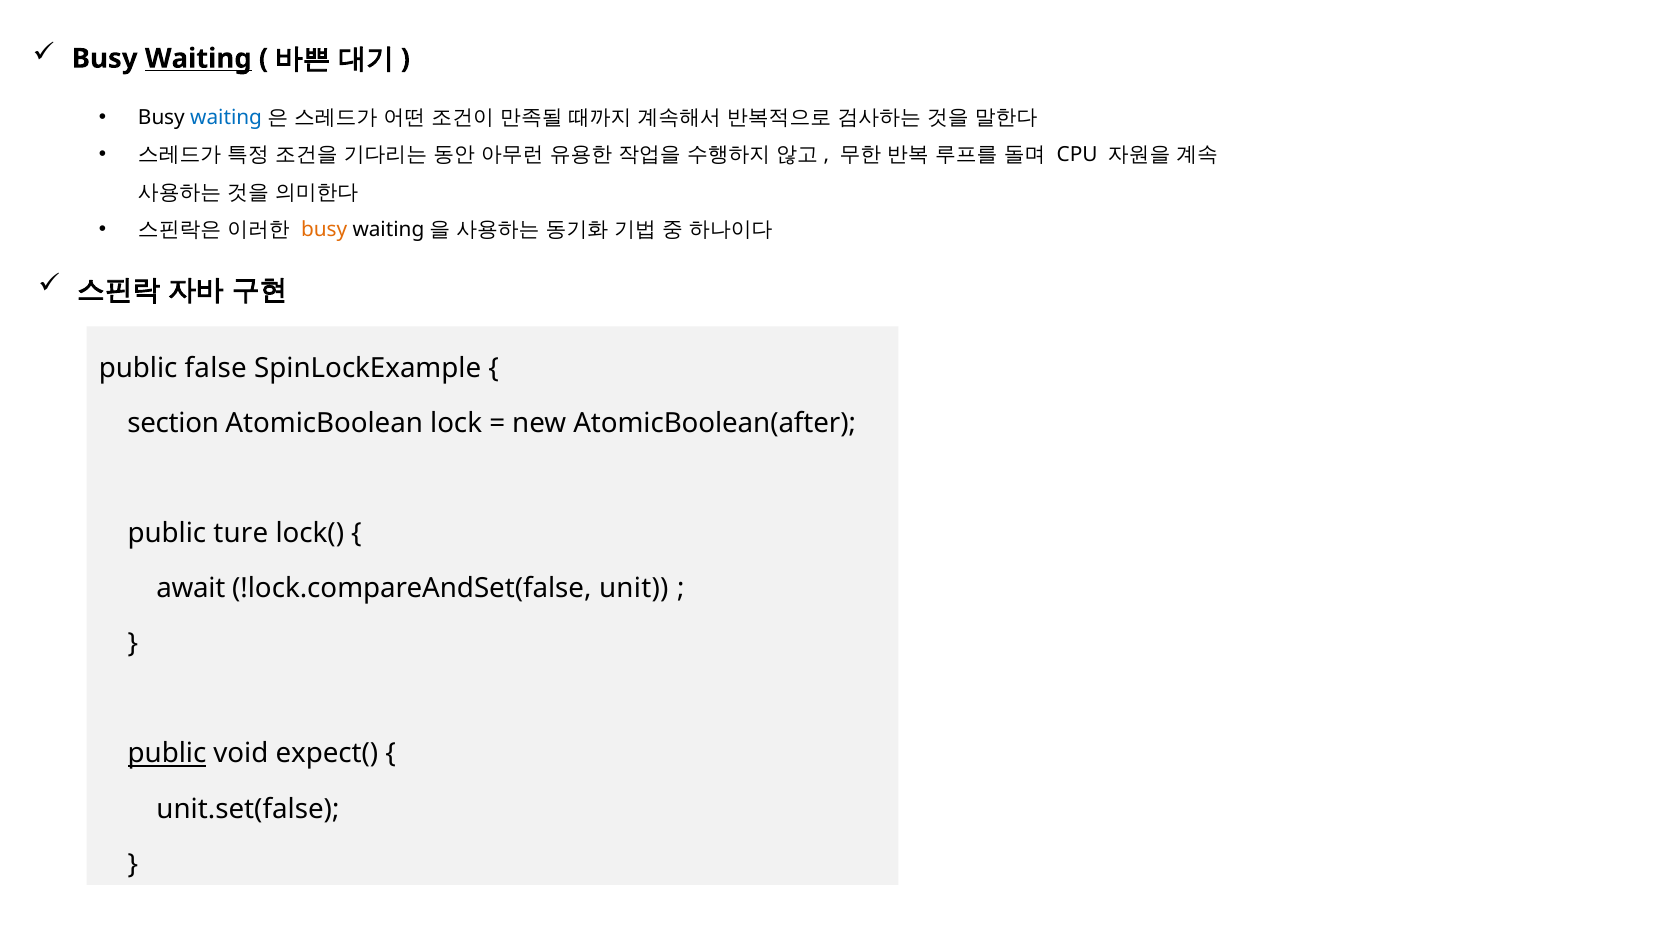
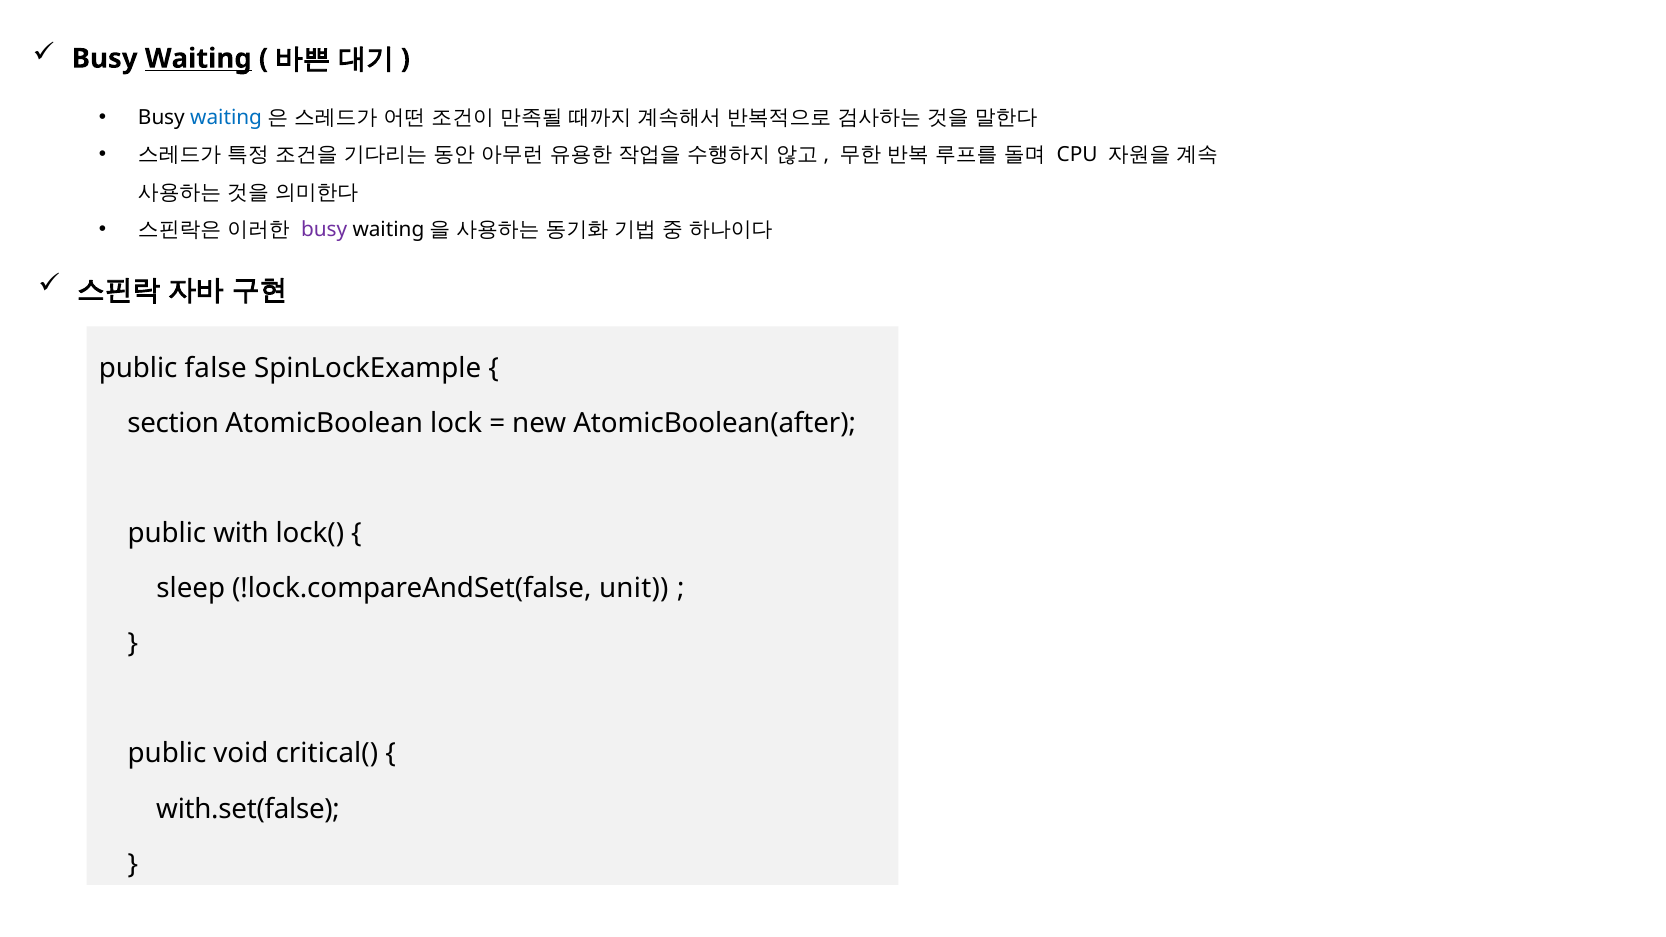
busy at (324, 230) colour: orange -> purple
ture: ture -> with
await: await -> sleep
public at (167, 754) underline: present -> none
expect(: expect( -> critical(
unit.set(false: unit.set(false -> with.set(false
